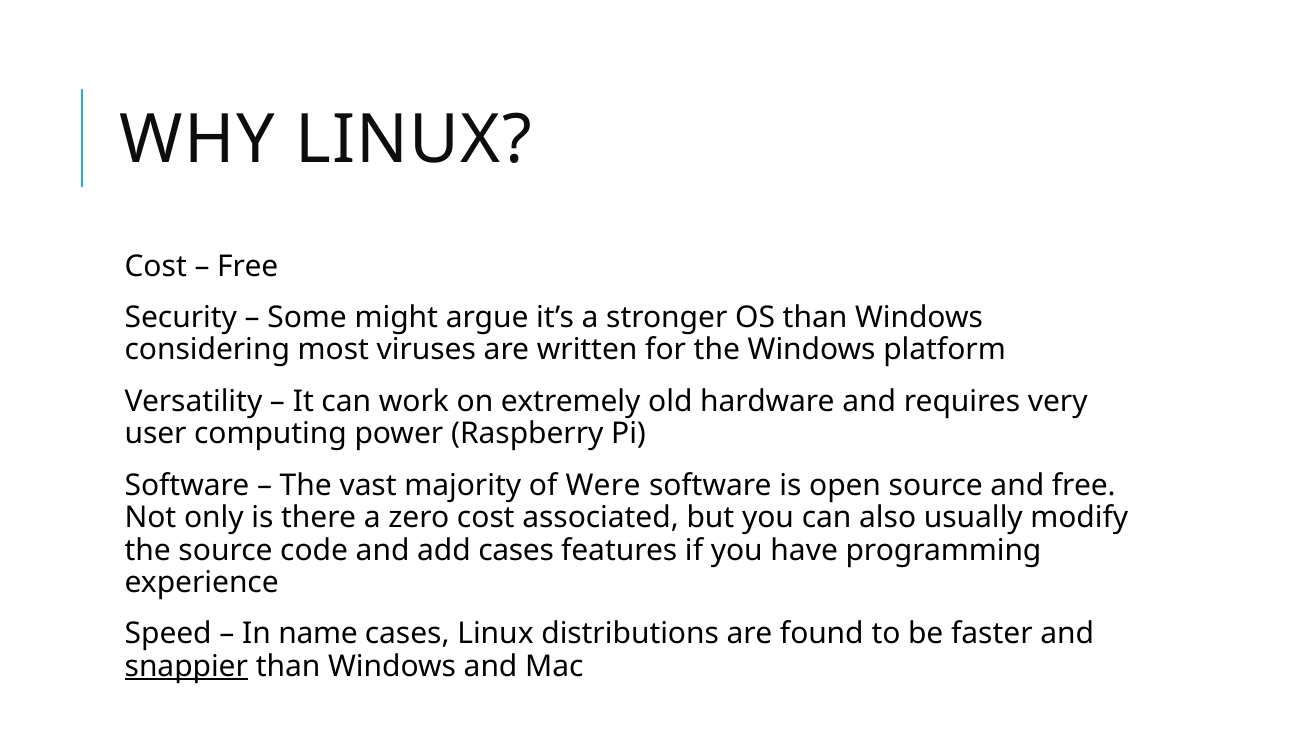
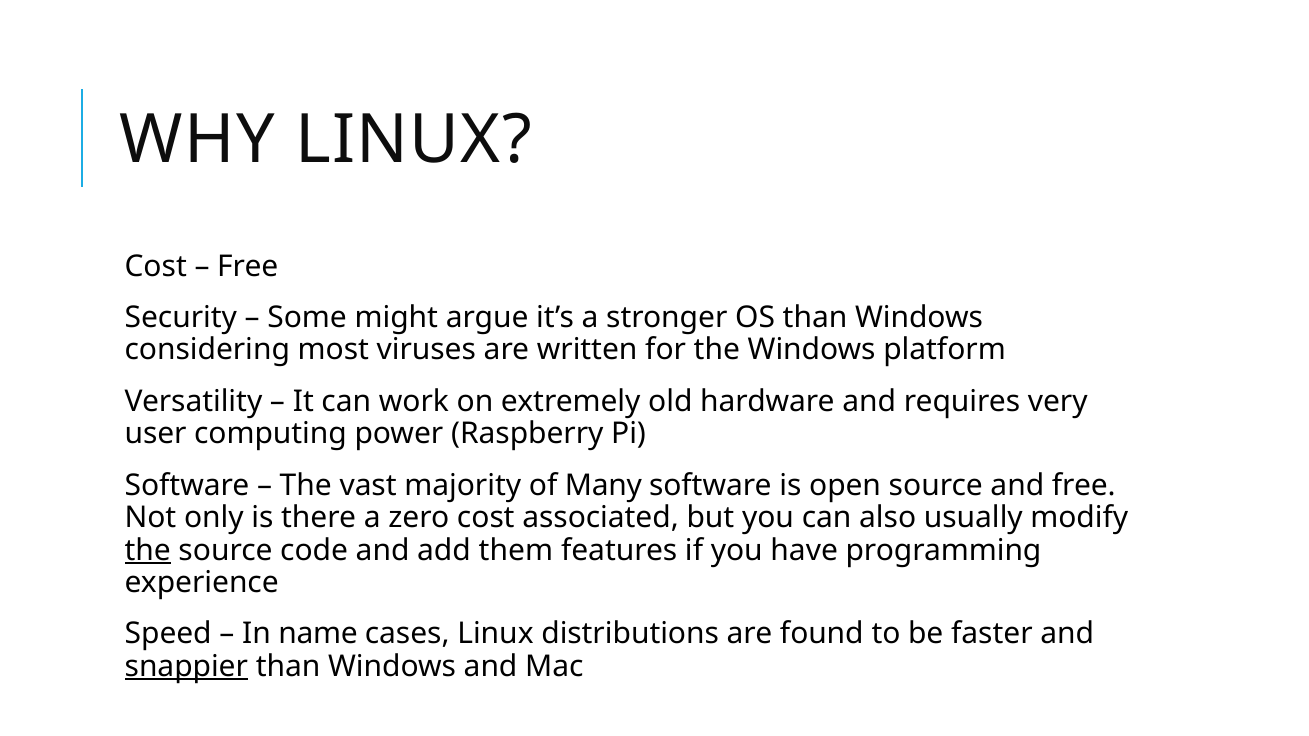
Were: Were -> Many
the at (148, 550) underline: none -> present
add cases: cases -> them
